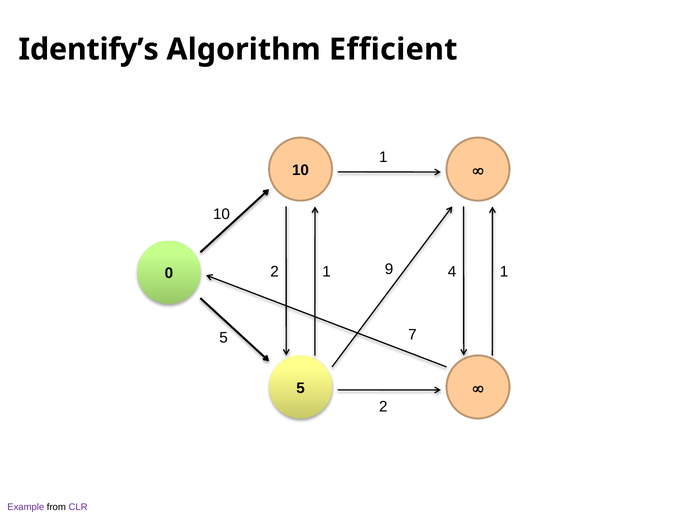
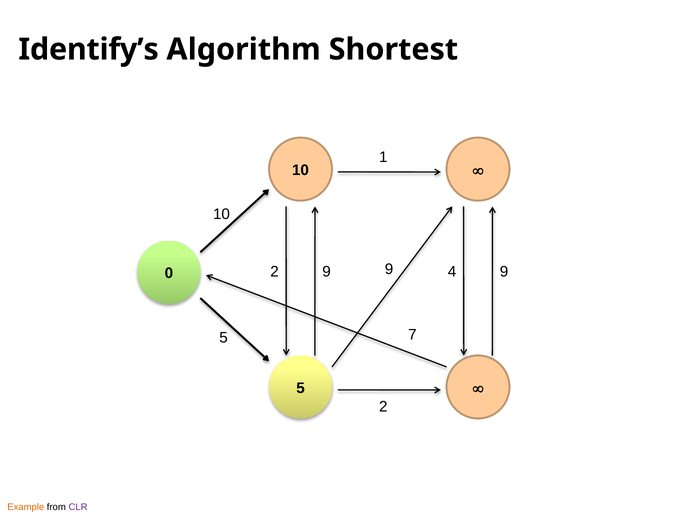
Efficient: Efficient -> Shortest
1 at (327, 271): 1 -> 9
4 1: 1 -> 9
Example colour: purple -> orange
